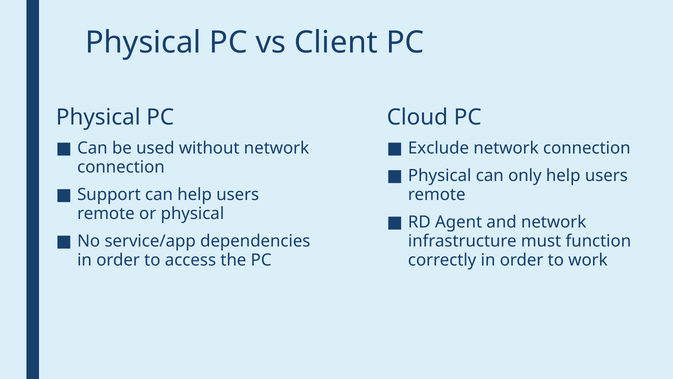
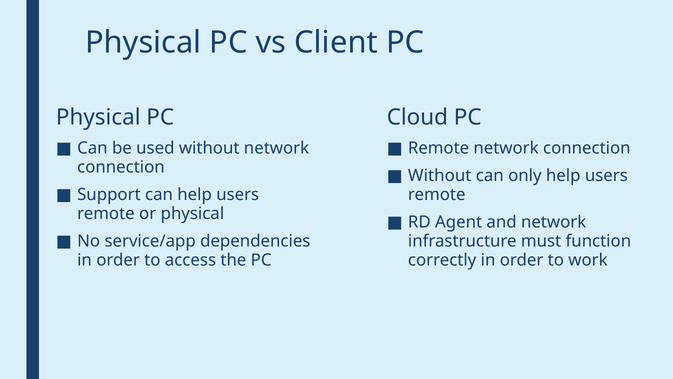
Exclude at (439, 148): Exclude -> Remote
Physical at (440, 175): Physical -> Without
